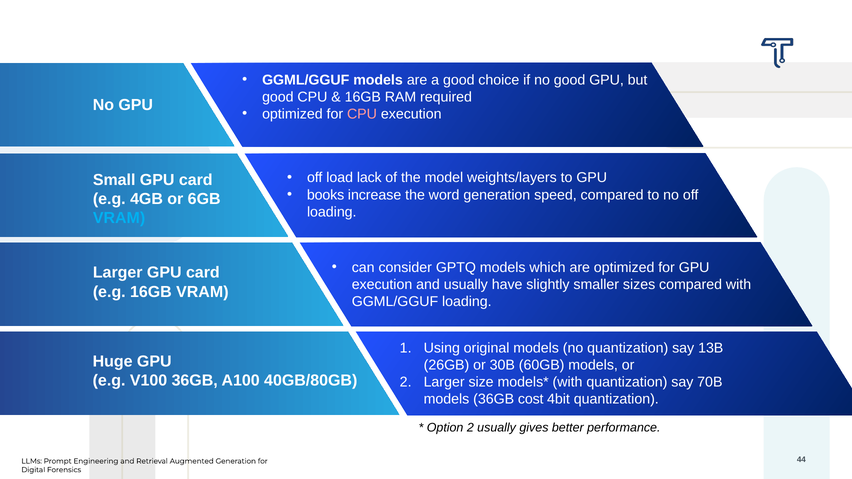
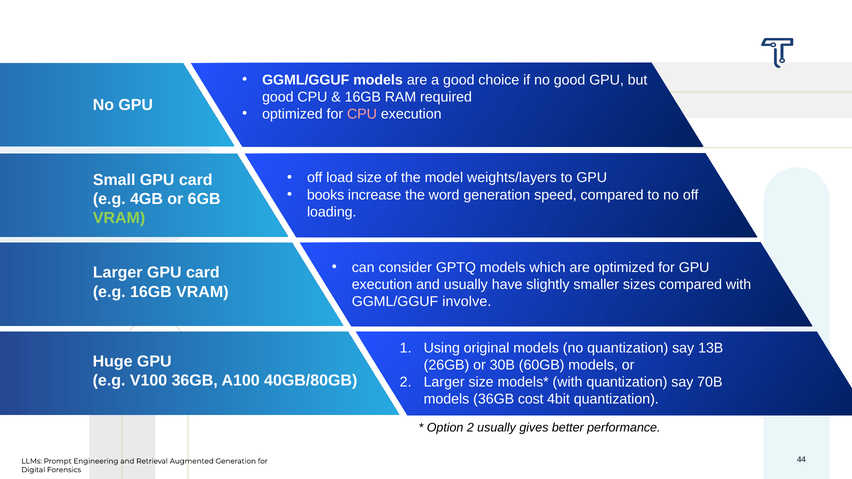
load lack: lack -> size
VRAM at (119, 218) colour: light blue -> light green
GGML/GGUF loading: loading -> involve
